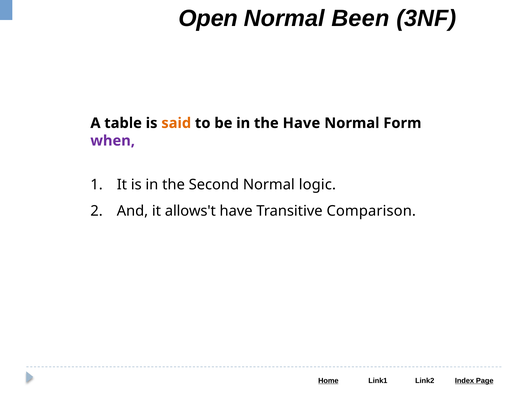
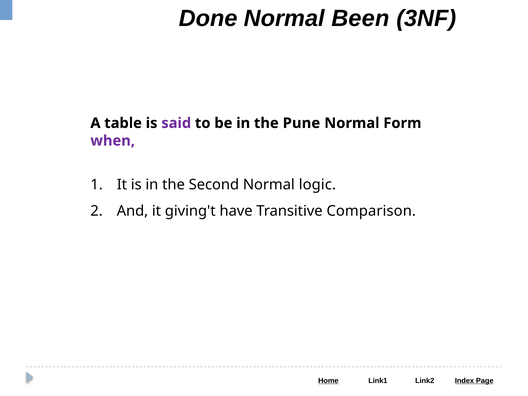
Open: Open -> Done
said colour: orange -> purple
the Have: Have -> Pune
allows't: allows't -> giving't
